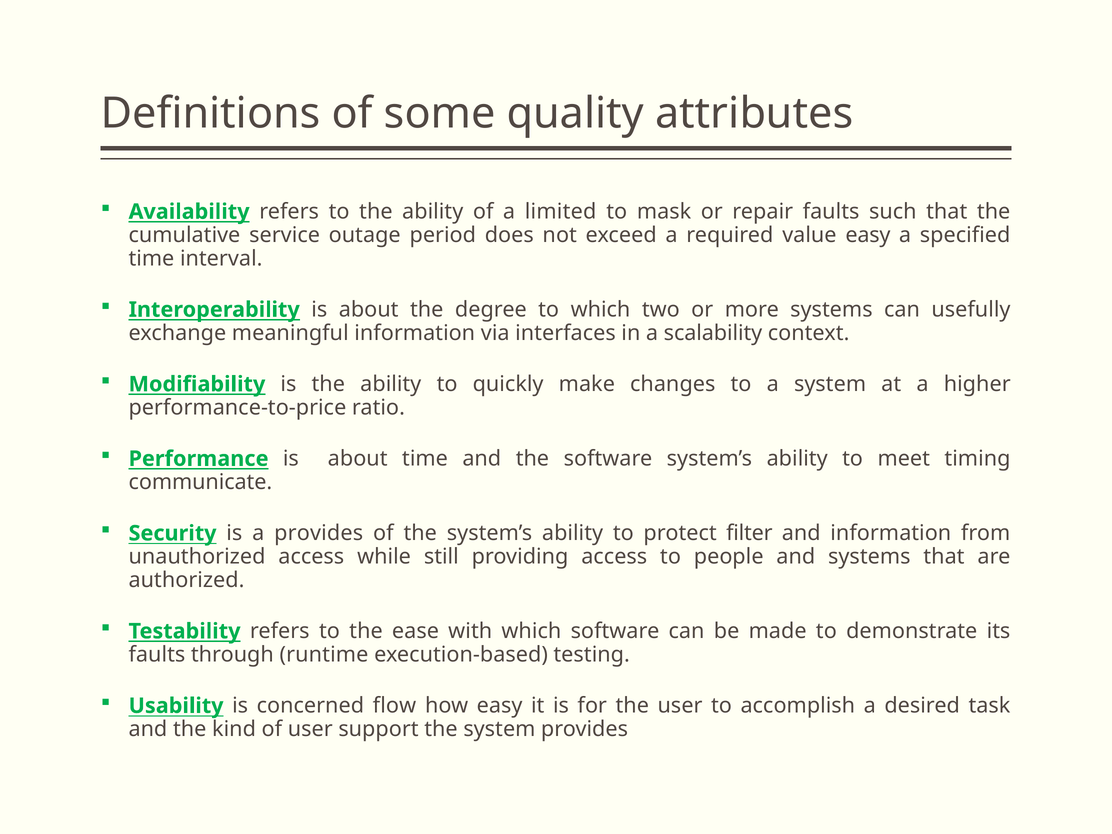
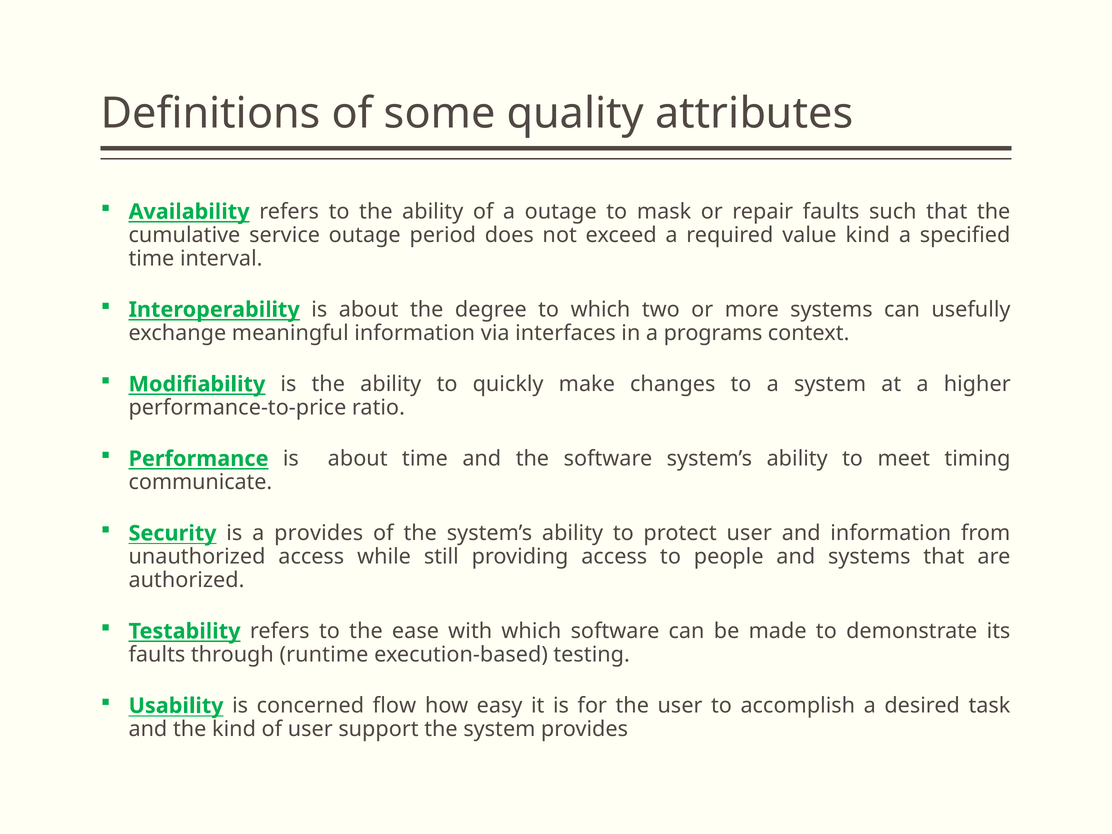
a limited: limited -> outage
value easy: easy -> kind
scalability: scalability -> programs
protect filter: filter -> user
